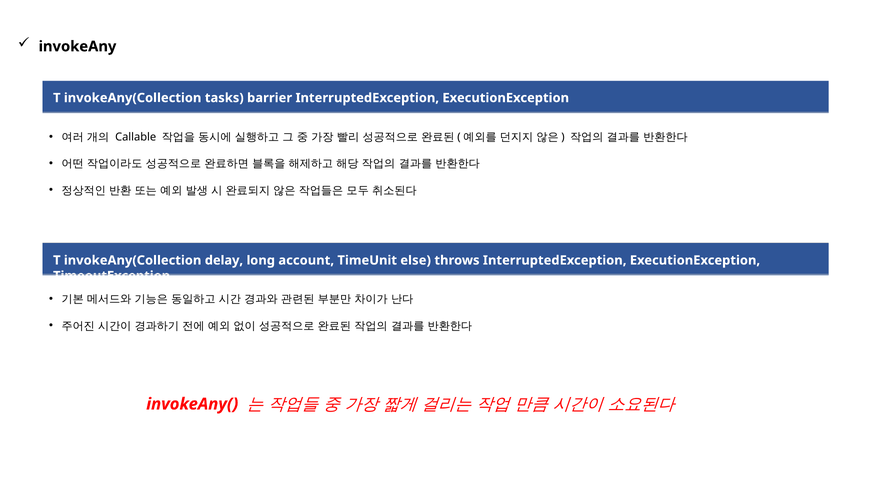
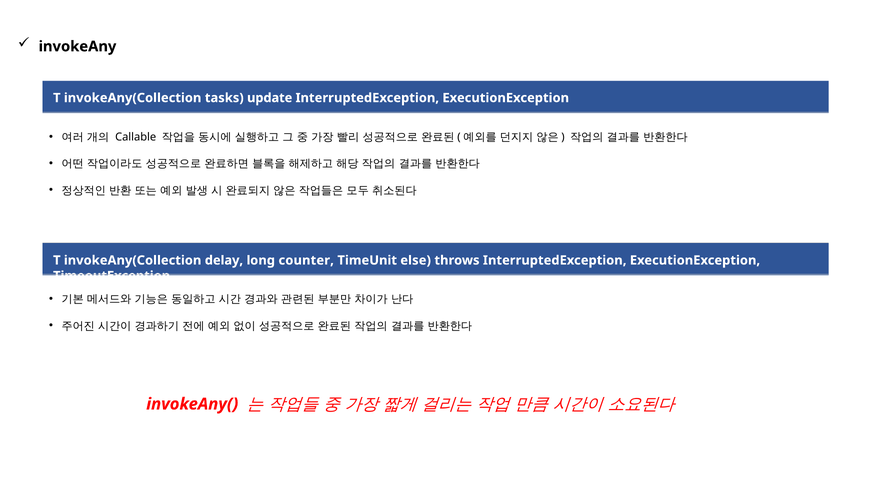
barrier: barrier -> update
account: account -> counter
